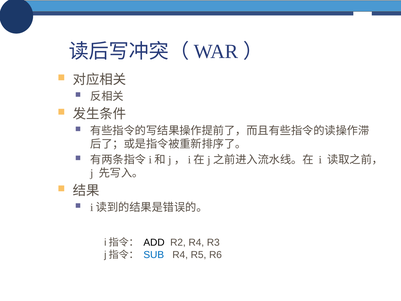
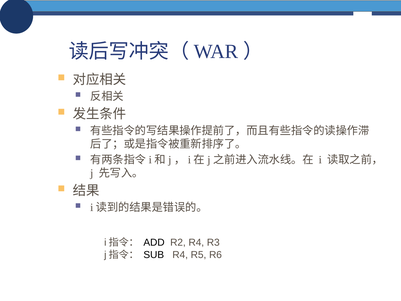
SUB colour: blue -> black
